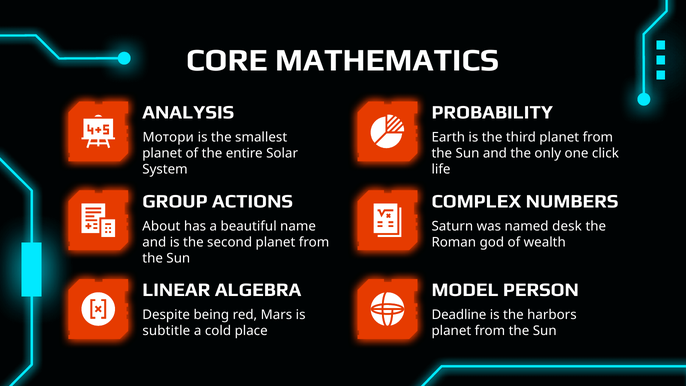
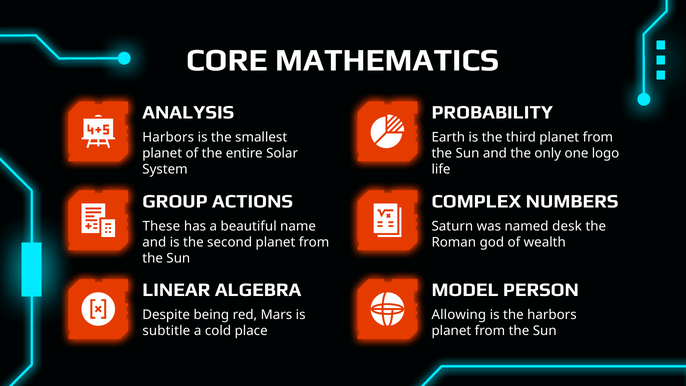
Мотори at (168, 137): Мотори -> Harbors
click: click -> logo
About: About -> These
Deadline: Deadline -> Allowing
